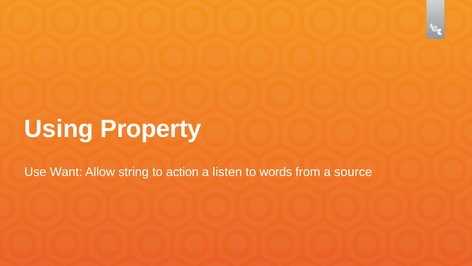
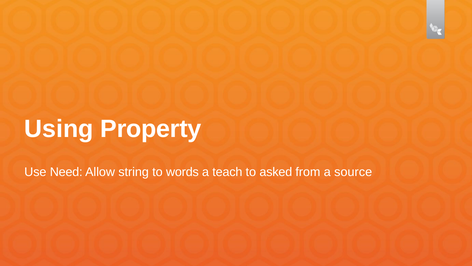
Want: Want -> Need
action: action -> words
listen: listen -> teach
words: words -> asked
